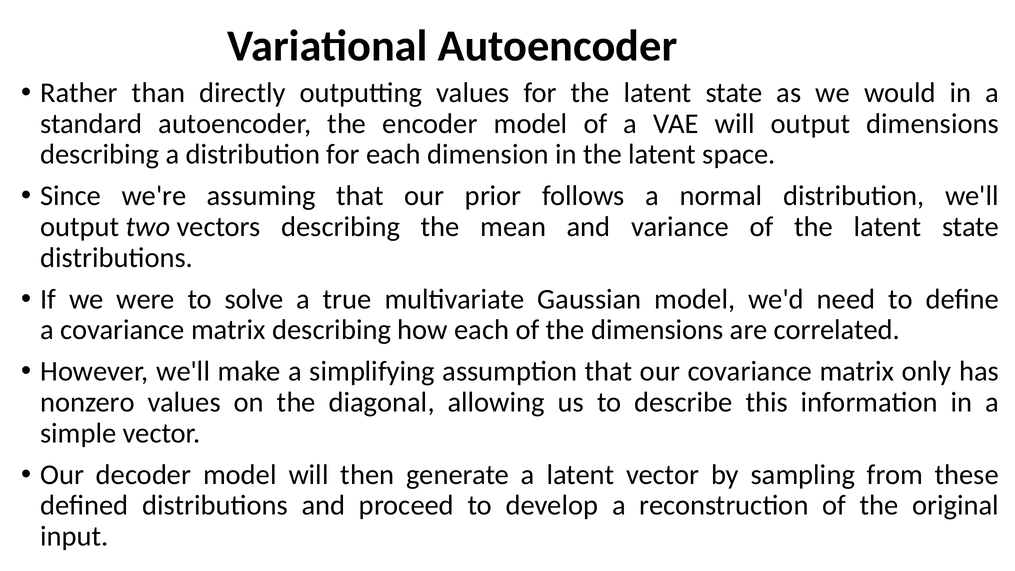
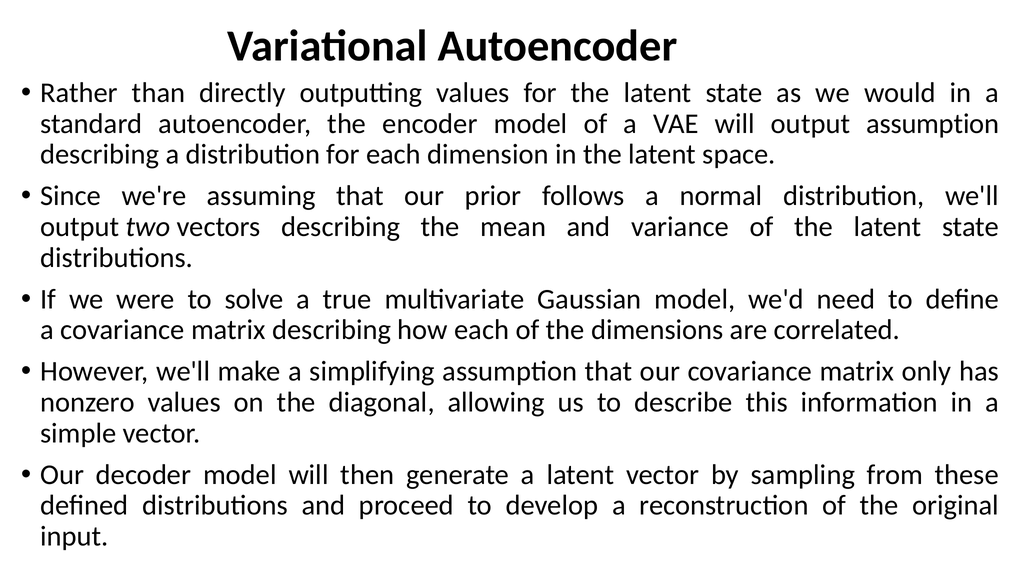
output dimensions: dimensions -> assumption
